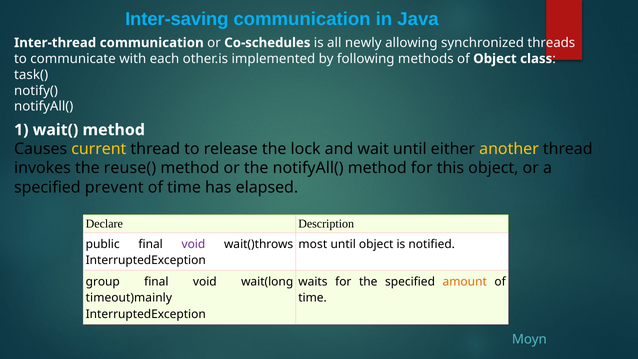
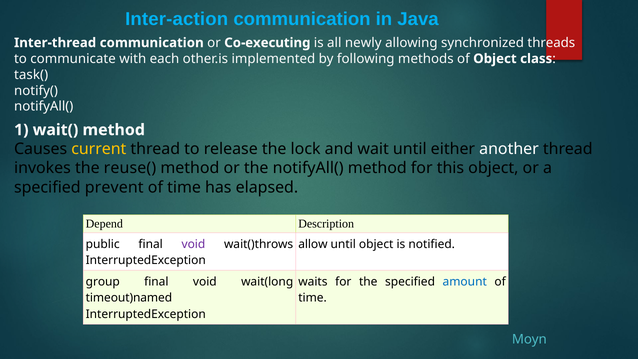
Inter-saving: Inter-saving -> Inter-action
Co-schedules: Co-schedules -> Co-executing
another colour: yellow -> white
Declare: Declare -> Depend
most: most -> allow
amount colour: orange -> blue
timeout)mainly: timeout)mainly -> timeout)named
